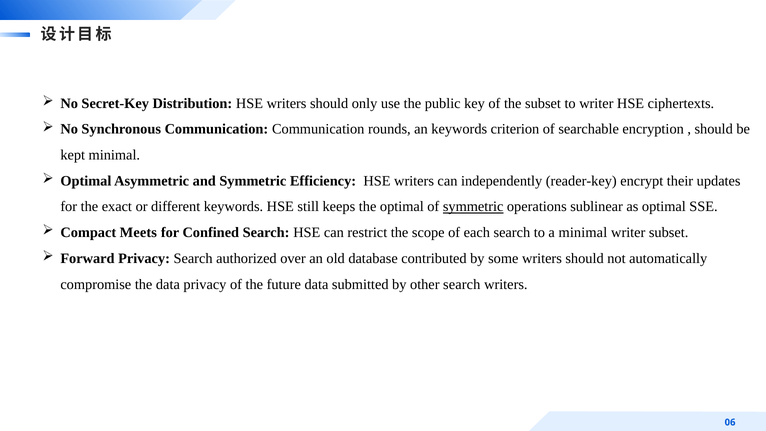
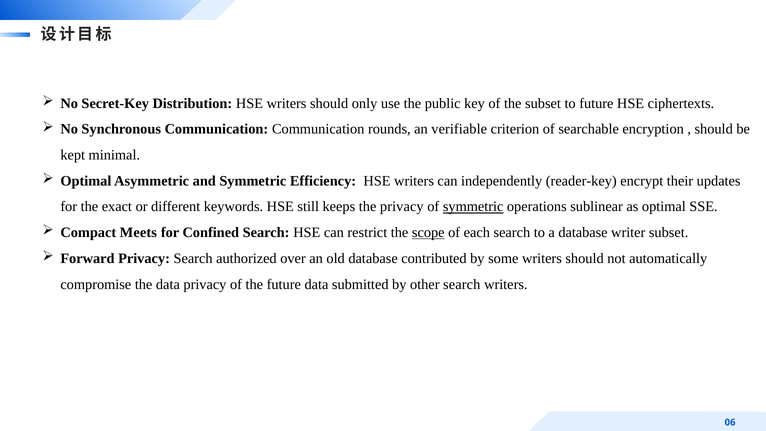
to writer: writer -> future
an keywords: keywords -> verifiable
the optimal: optimal -> privacy
scope underline: none -> present
a minimal: minimal -> database
